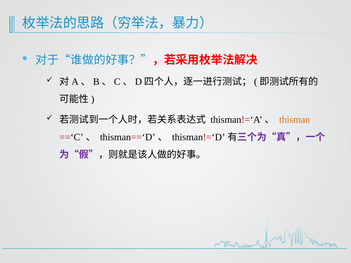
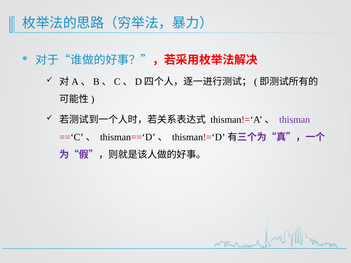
thisman colour: orange -> purple
